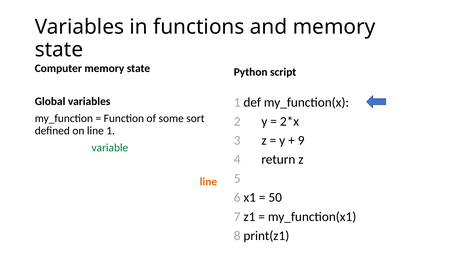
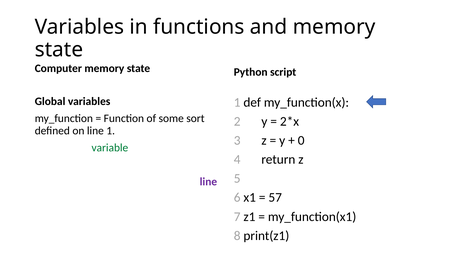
9: 9 -> 0
line at (208, 182) colour: orange -> purple
50: 50 -> 57
